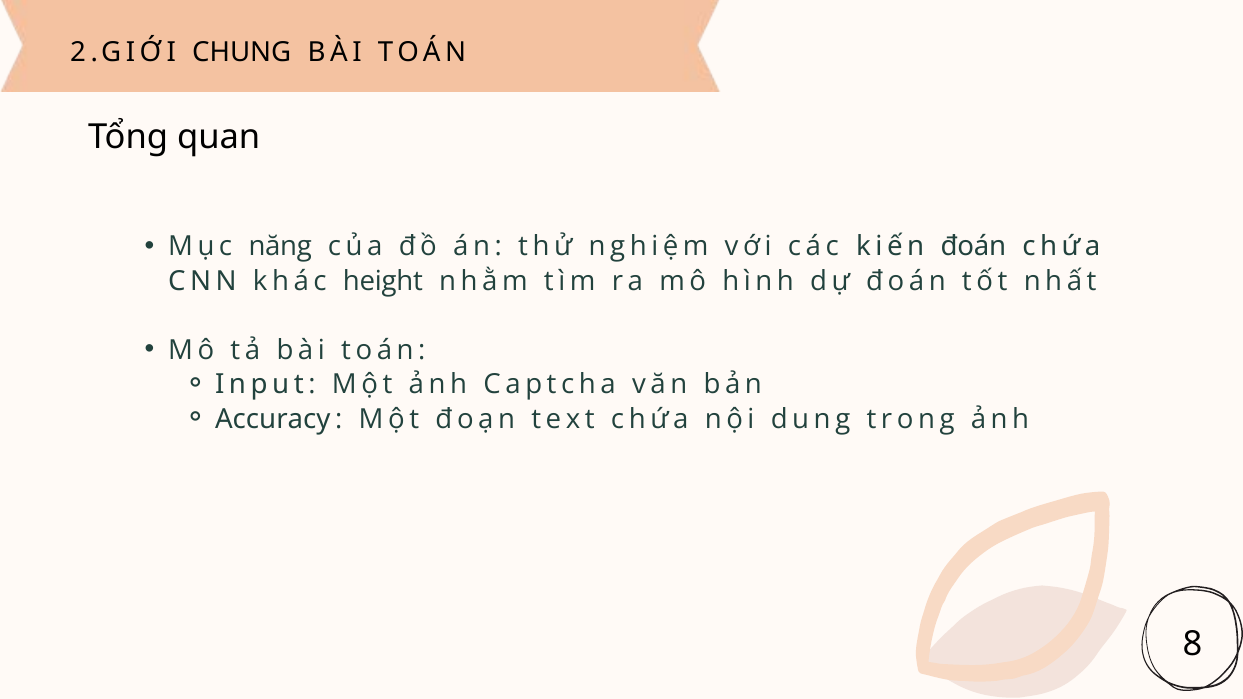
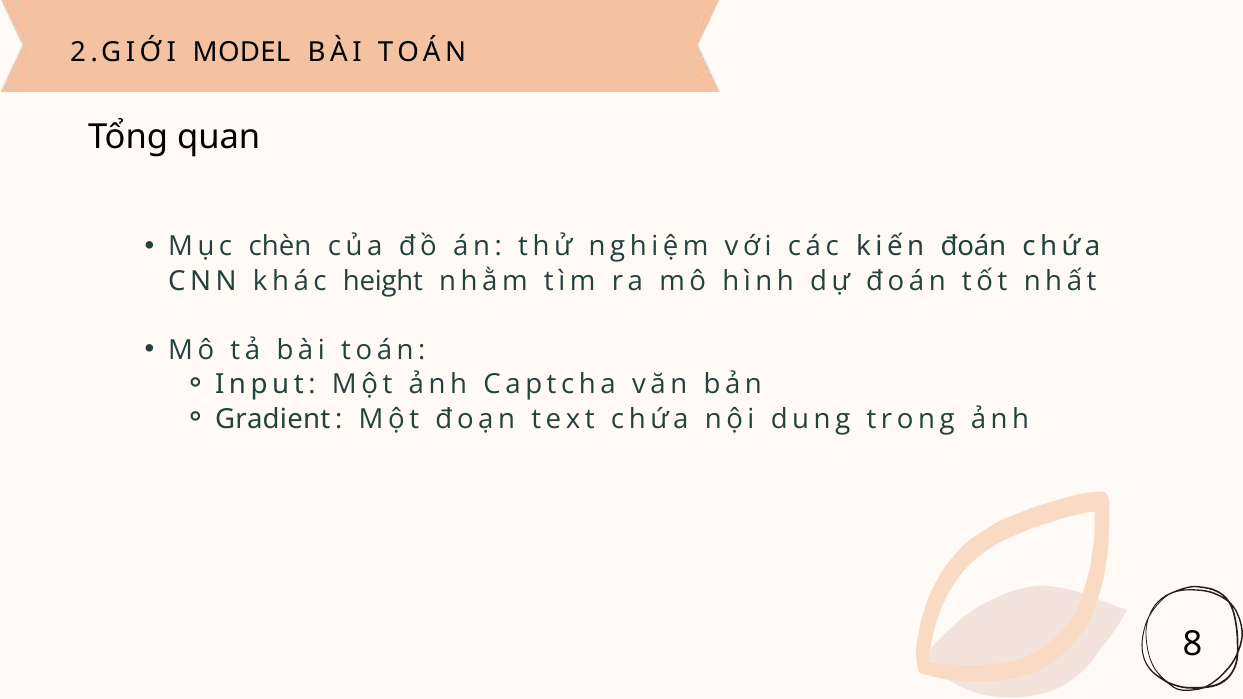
CHUNG: CHUNG -> MODEL
năng: năng -> chèn
Accuracy: Accuracy -> Gradient
